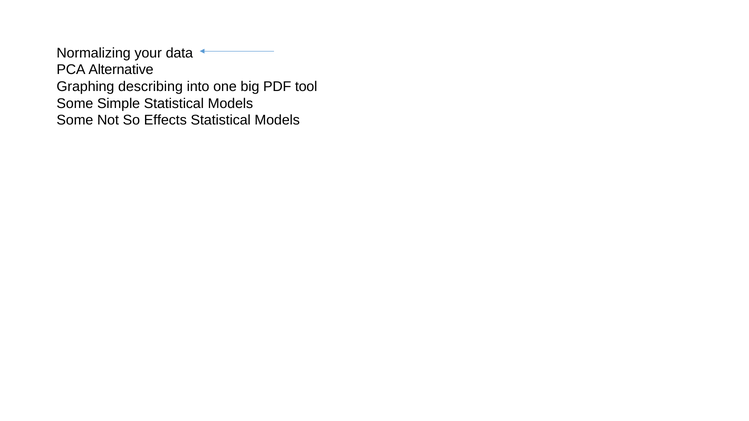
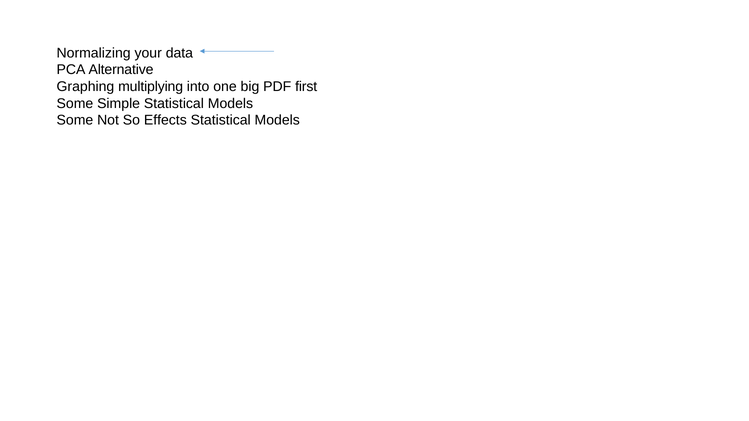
describing: describing -> multiplying
tool: tool -> first
